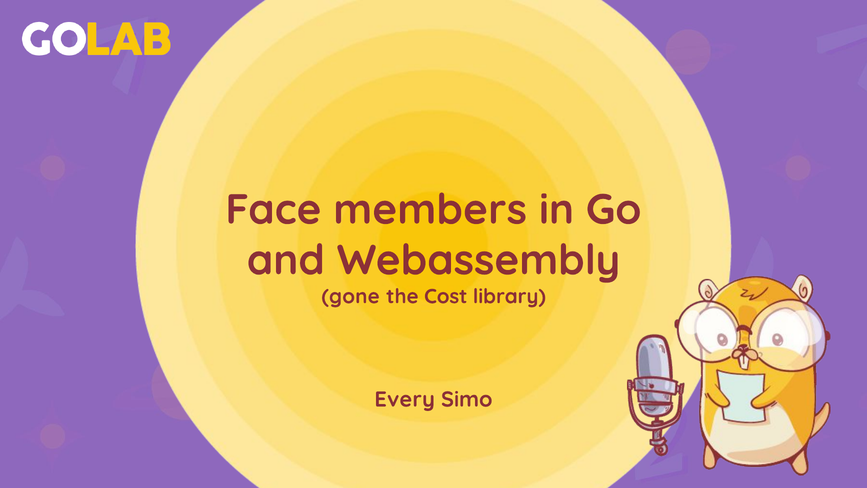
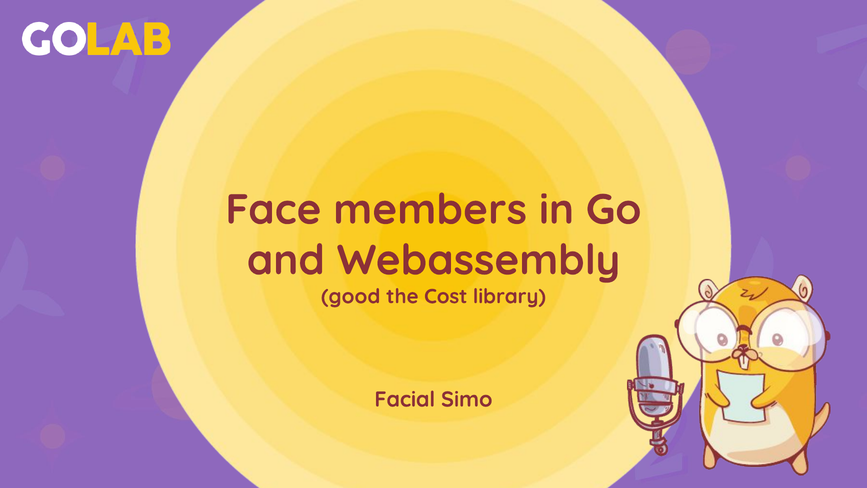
gone: gone -> good
Every: Every -> Facial
